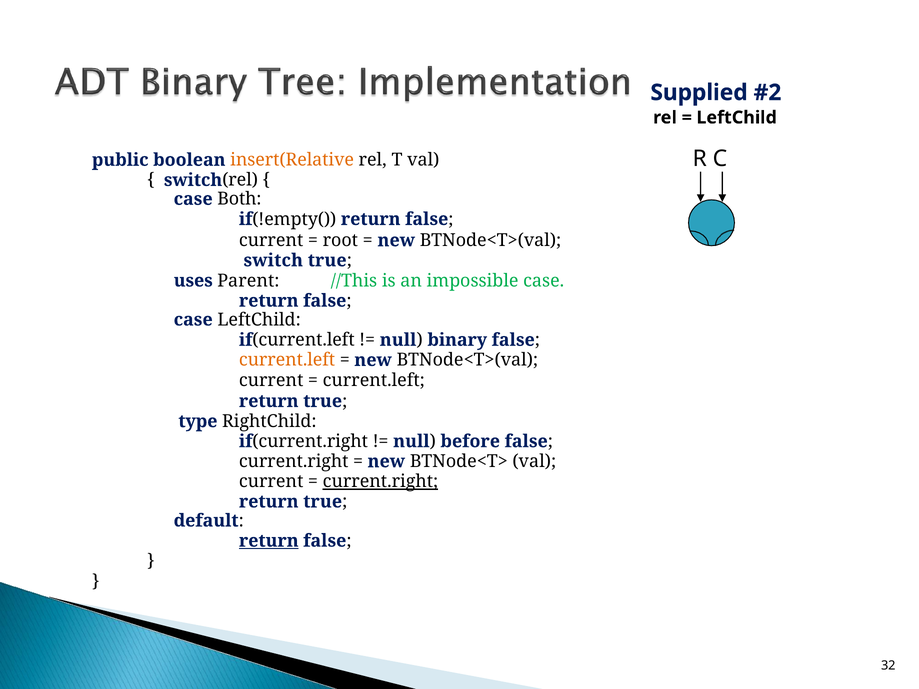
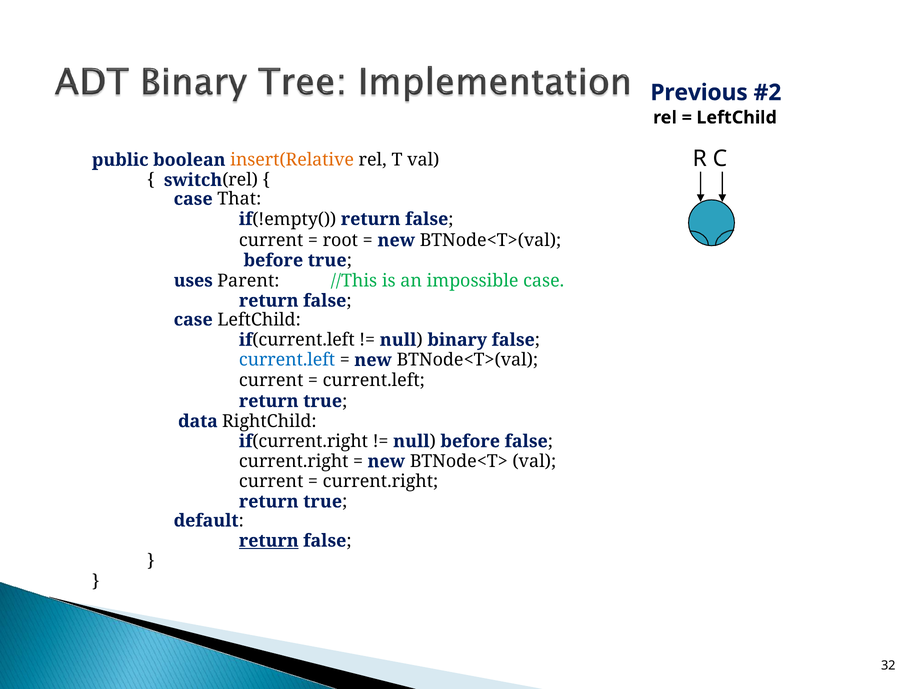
Supplied: Supplied -> Previous
Both: Both -> That
switch at (273, 261): switch -> before
current.left at (287, 360) colour: orange -> blue
type: type -> data
current.right at (380, 482) underline: present -> none
